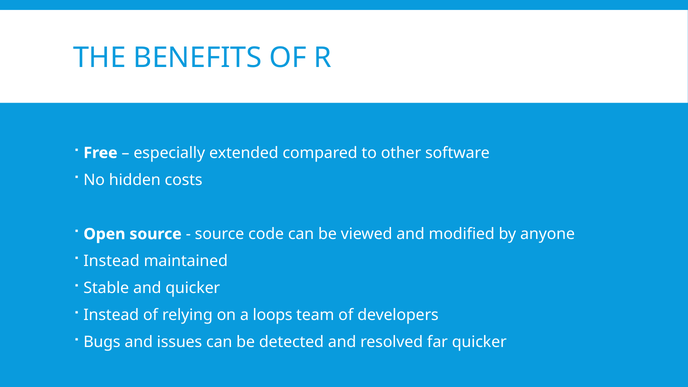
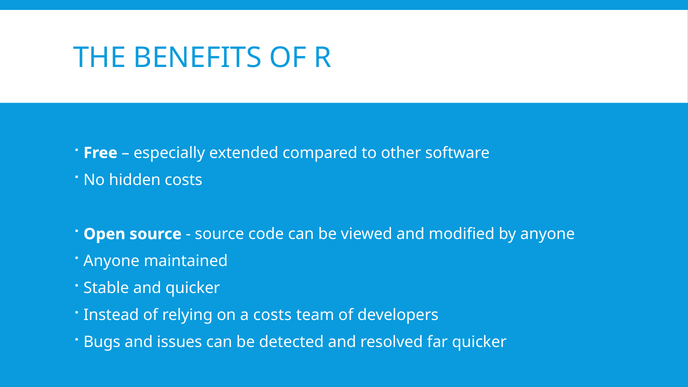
Instead at (112, 261): Instead -> Anyone
a loops: loops -> costs
